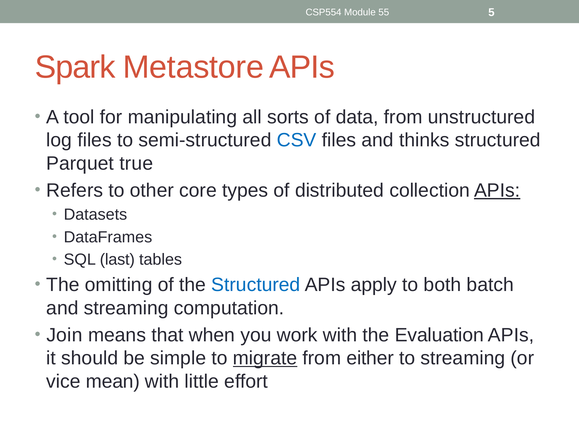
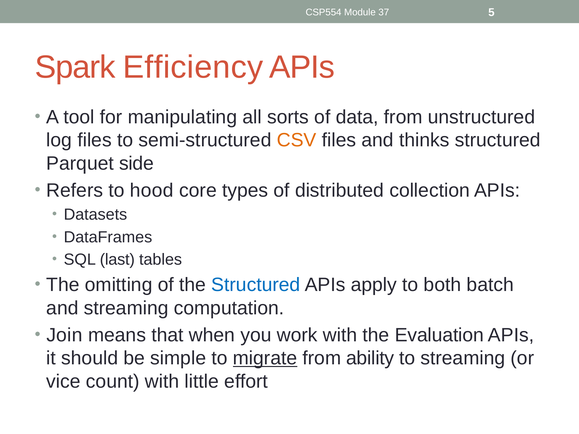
55: 55 -> 37
Metastore: Metastore -> Efficiency
CSV colour: blue -> orange
true: true -> side
other: other -> hood
APIs at (497, 190) underline: present -> none
either: either -> ability
mean: mean -> count
